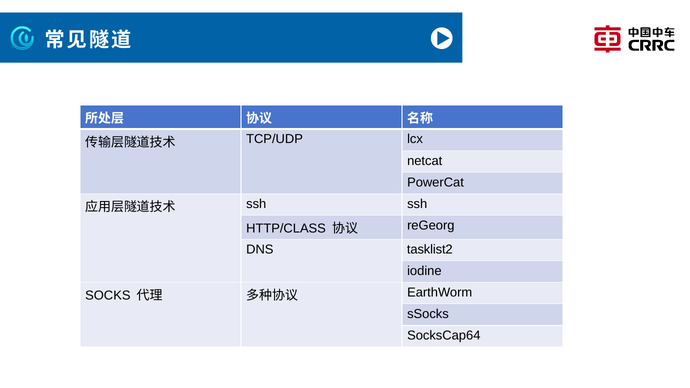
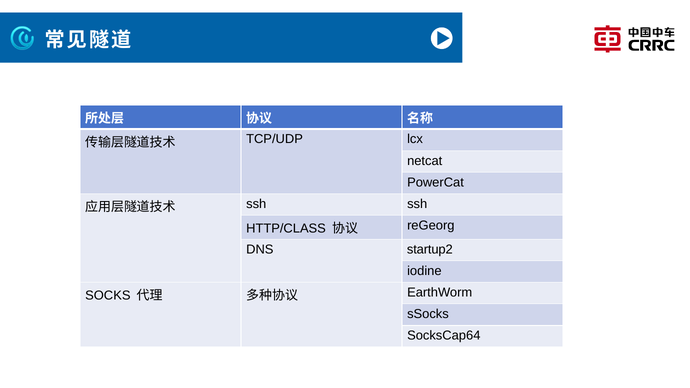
tasklist2: tasklist2 -> startup2
